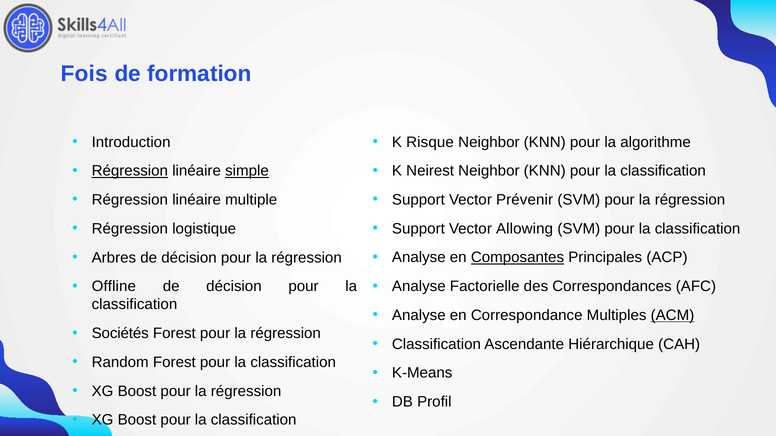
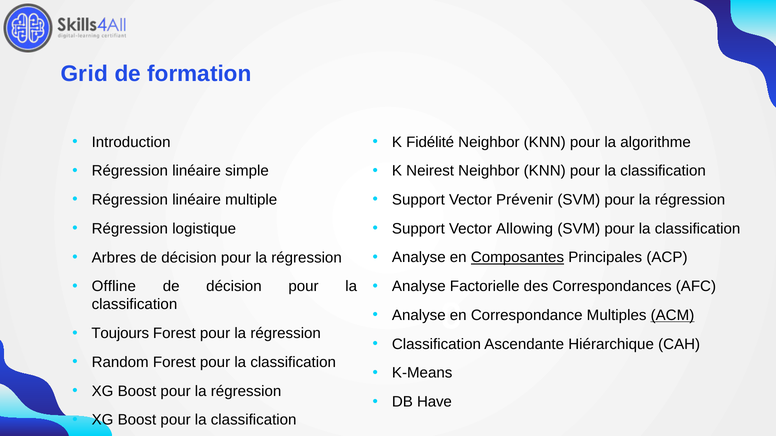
Fois: Fois -> Grid
Risque: Risque -> Fidélité
Régression at (130, 171) underline: present -> none
simple underline: present -> none
Sociétés: Sociétés -> Toujours
Profil: Profil -> Have
